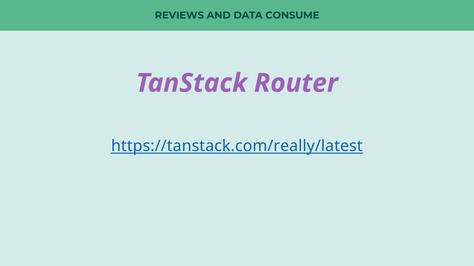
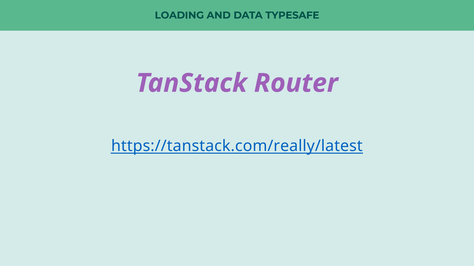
REVIEWS: REVIEWS -> LOADING
CONSUME: CONSUME -> TYPESAFE
